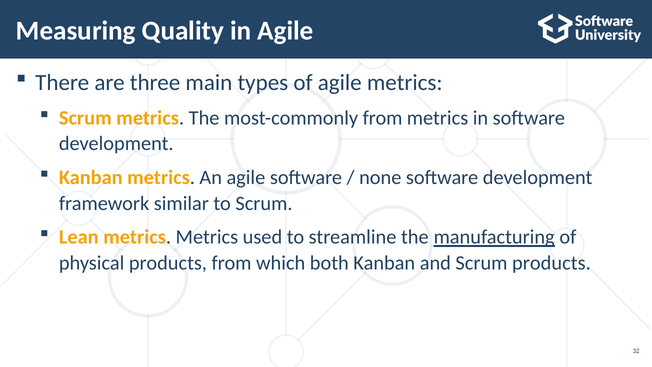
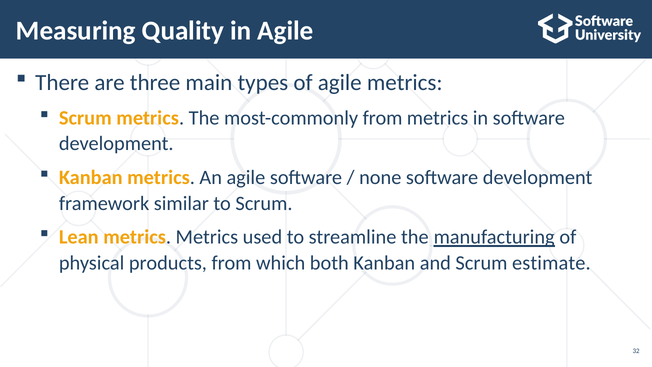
Scrum products: products -> estimate
